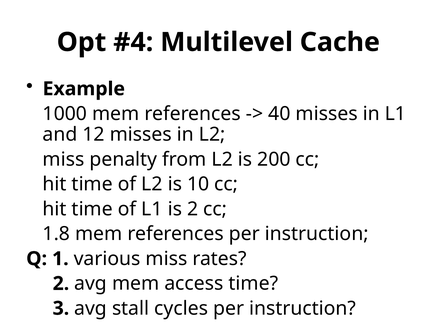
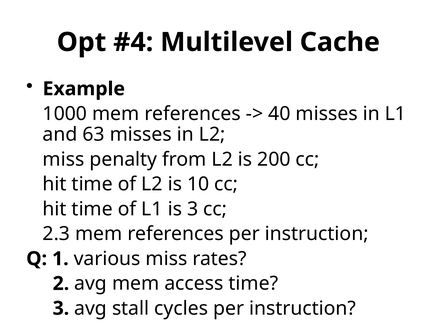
12: 12 -> 63
is 2: 2 -> 3
1.8: 1.8 -> 2.3
